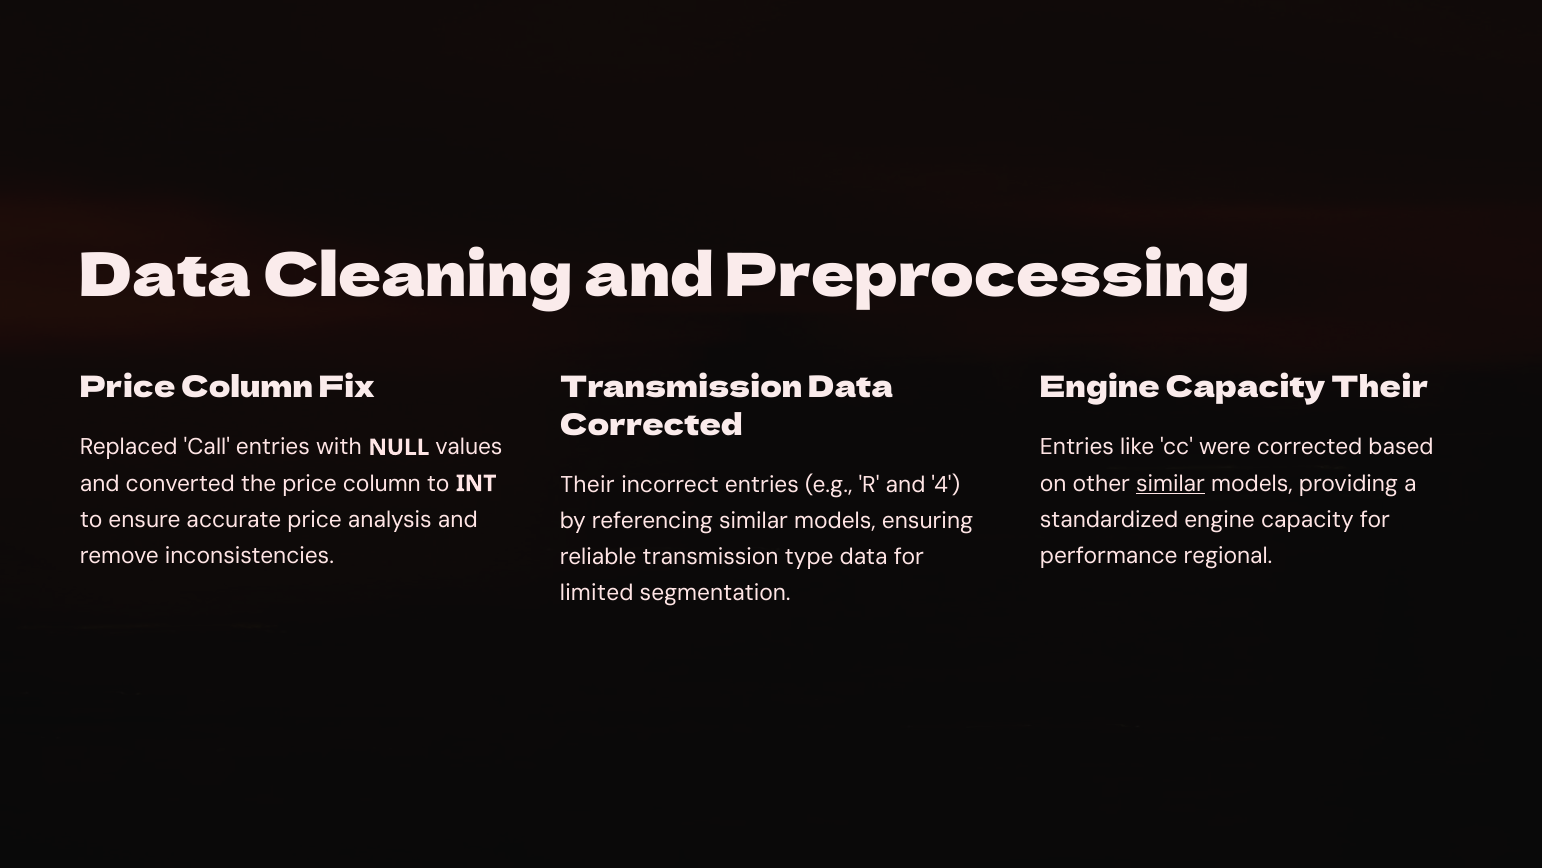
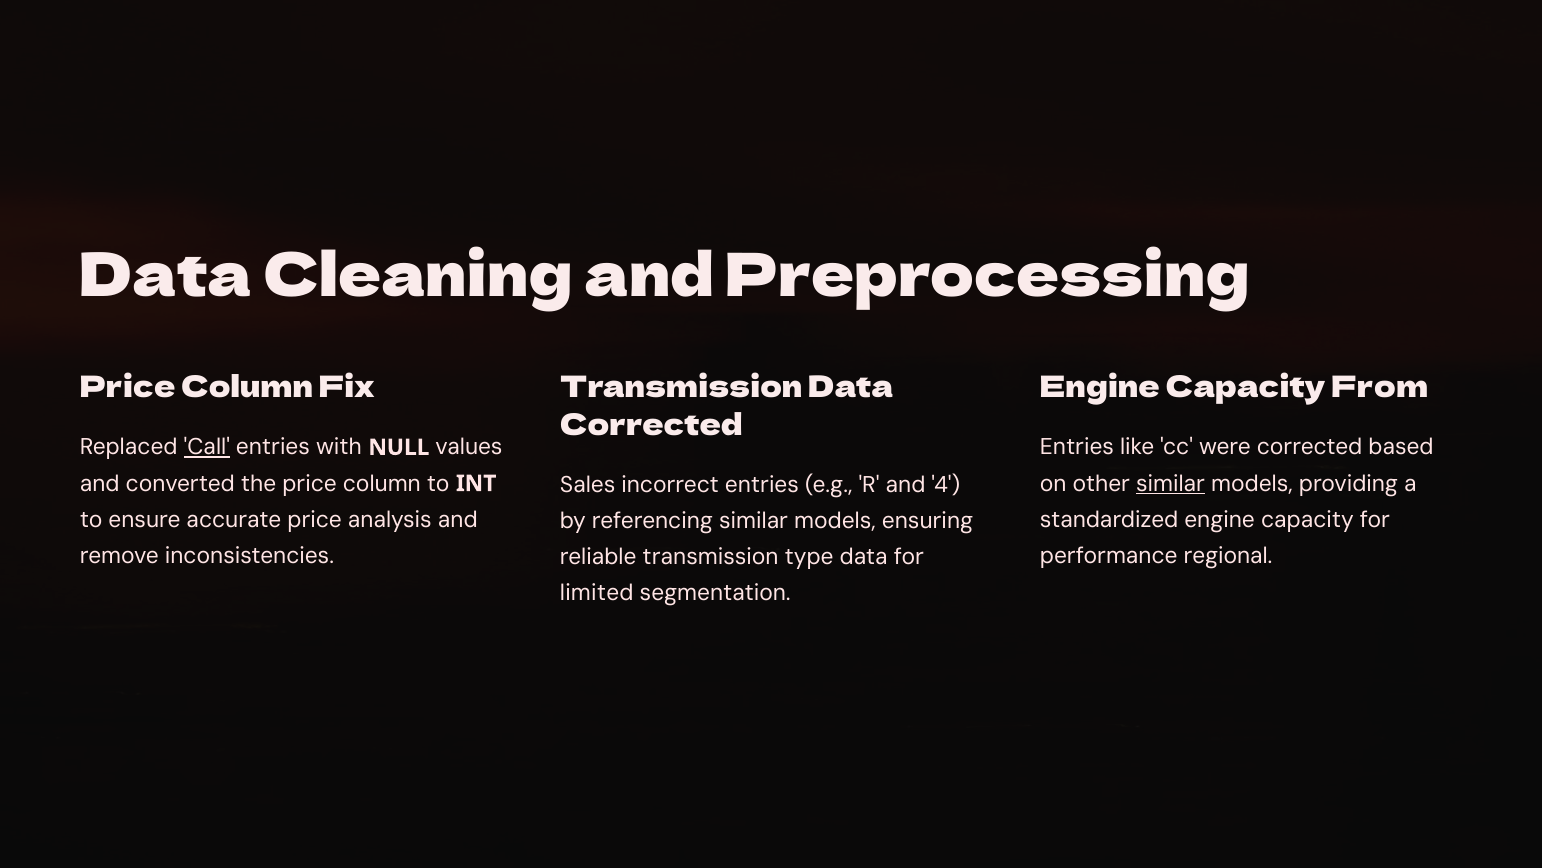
Capacity Their: Their -> From
Call underline: none -> present
Their at (588, 485): Their -> Sales
